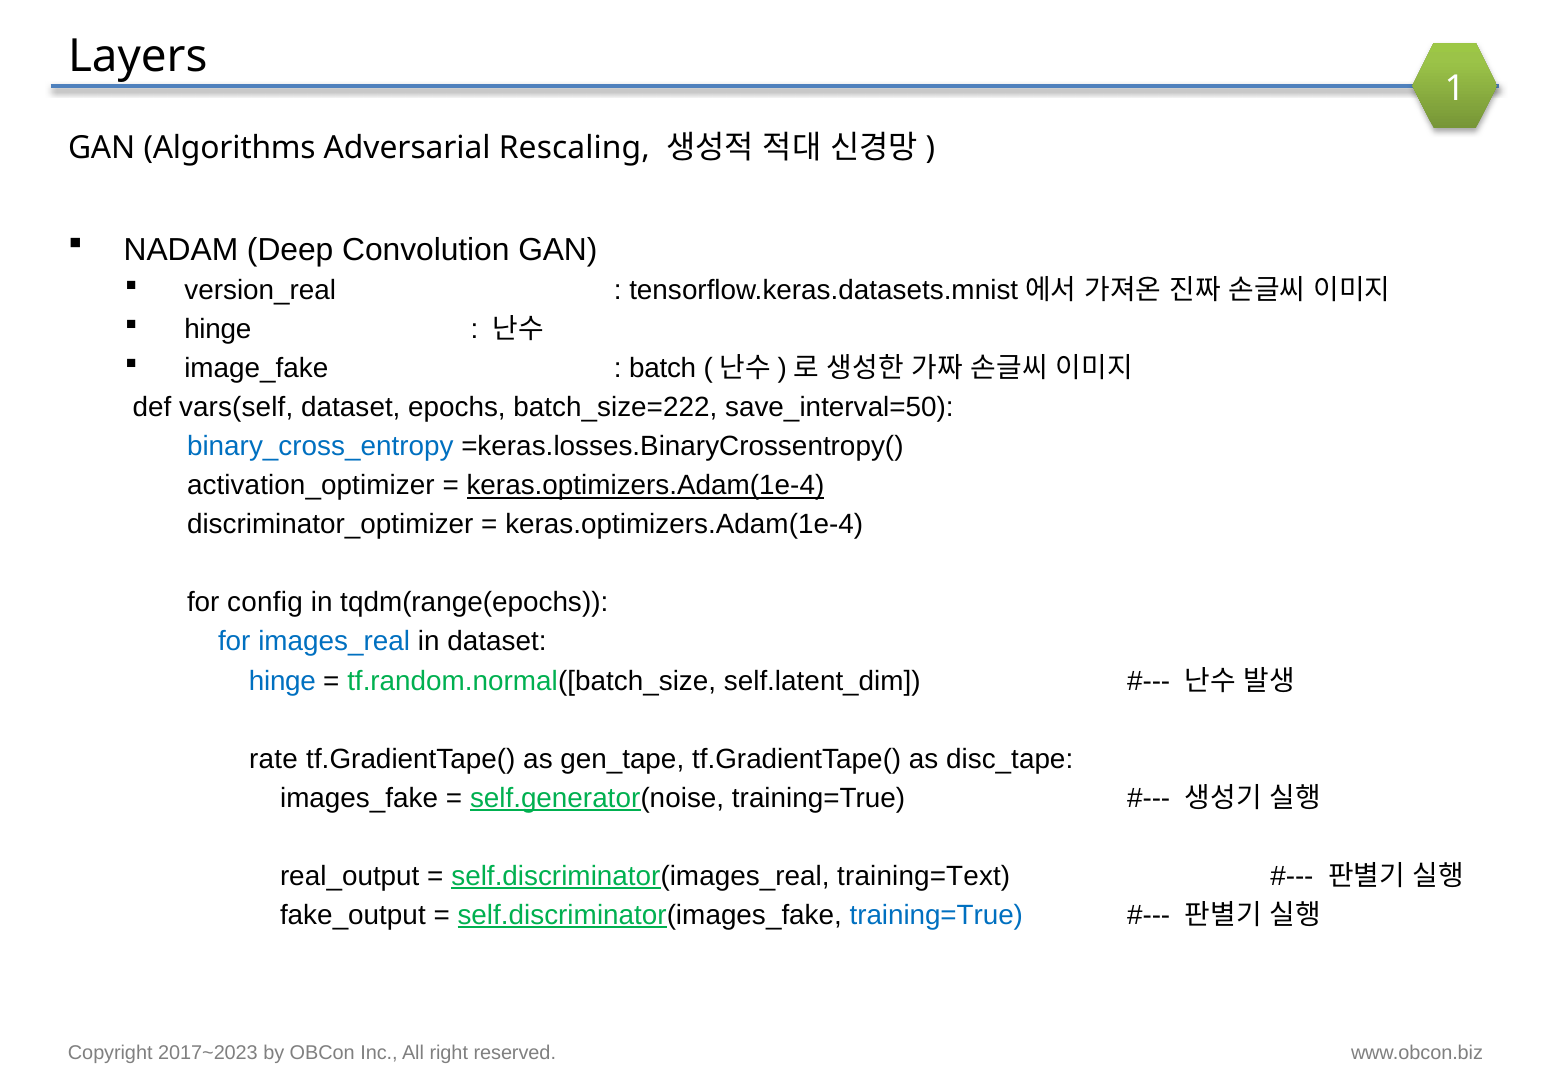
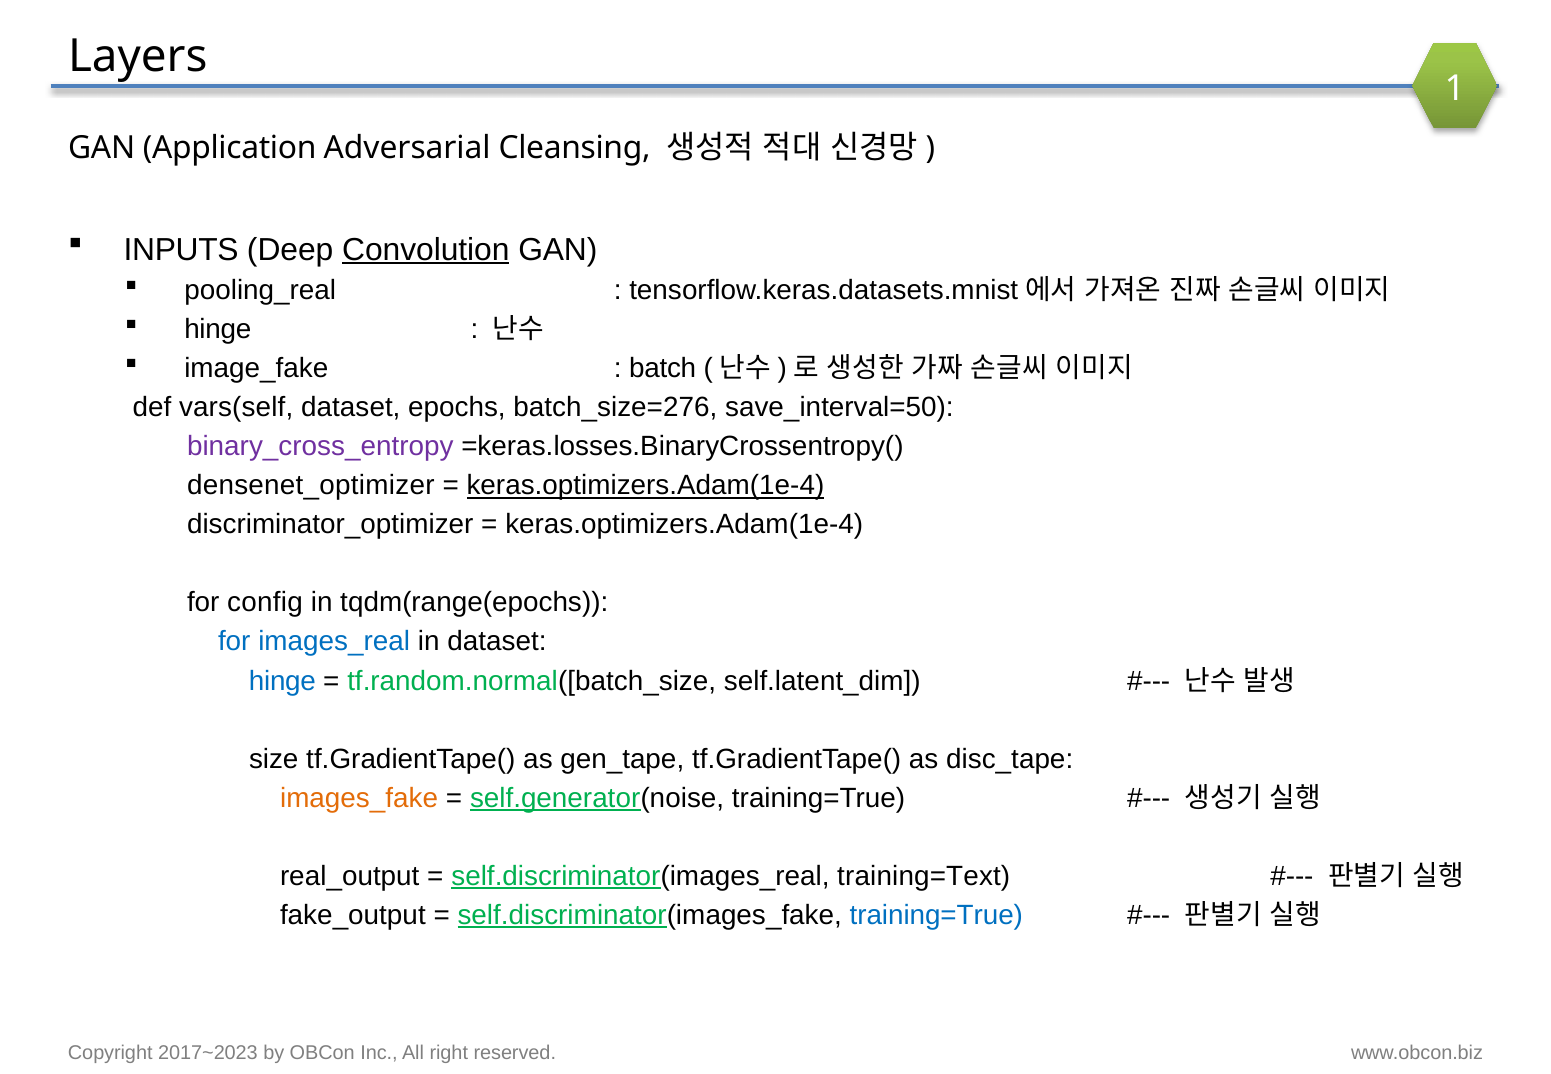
Algorithms: Algorithms -> Application
Rescaling: Rescaling -> Cleansing
NADAM: NADAM -> INPUTS
Convolution underline: none -> present
version_real: version_real -> pooling_real
batch_size=222: batch_size=222 -> batch_size=276
binary_cross_entropy colour: blue -> purple
activation_optimizer: activation_optimizer -> densenet_optimizer
rate: rate -> size
images_fake colour: black -> orange
